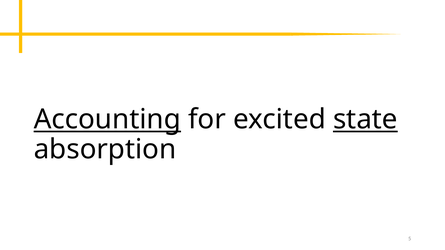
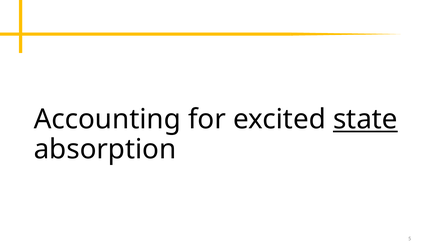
Accounting underline: present -> none
